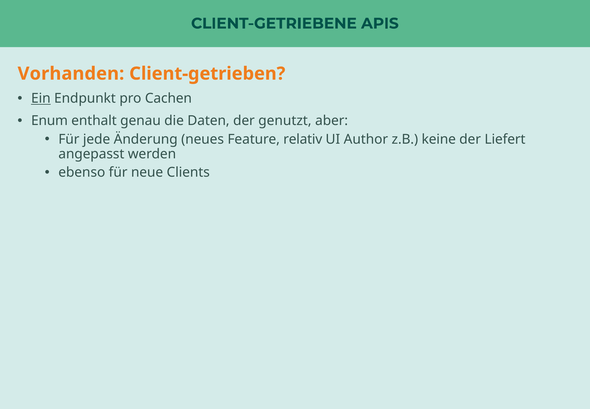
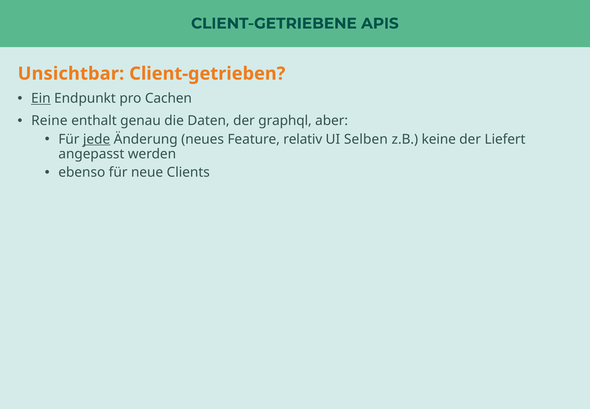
Vorhanden: Vorhanden -> Unsichtbar
Enum: Enum -> Reine
genutzt: genutzt -> graphql
jede underline: none -> present
Author: Author -> Selben
